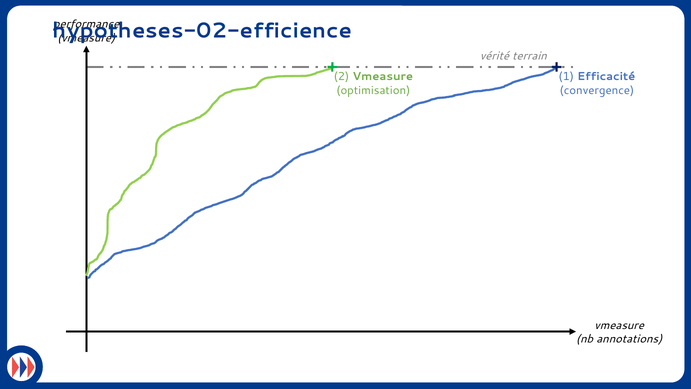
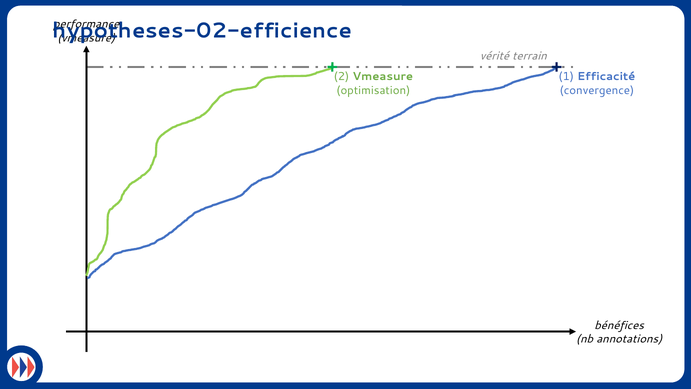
vmeasure at (619, 325): vmeasure -> bénéfices
